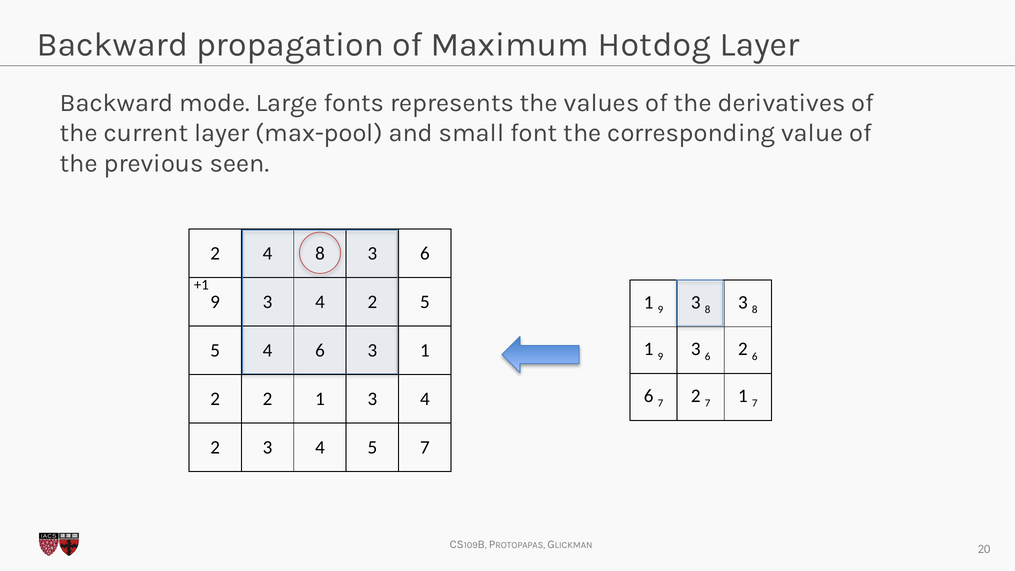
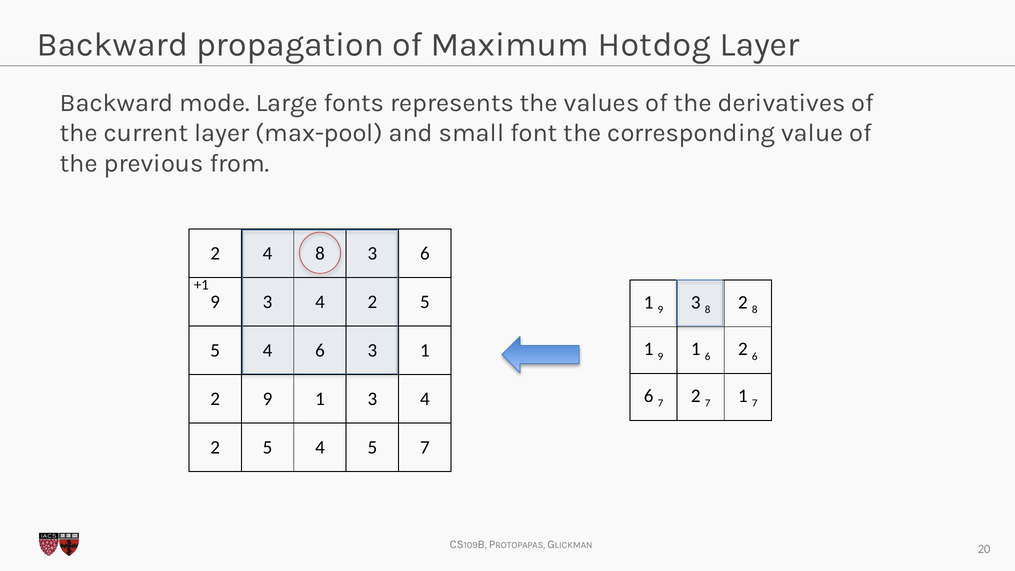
seen: seen -> from
3 at (743, 302): 3 -> 2
3 at (696, 349): 3 -> 1
2 2: 2 -> 9
3 at (268, 447): 3 -> 5
